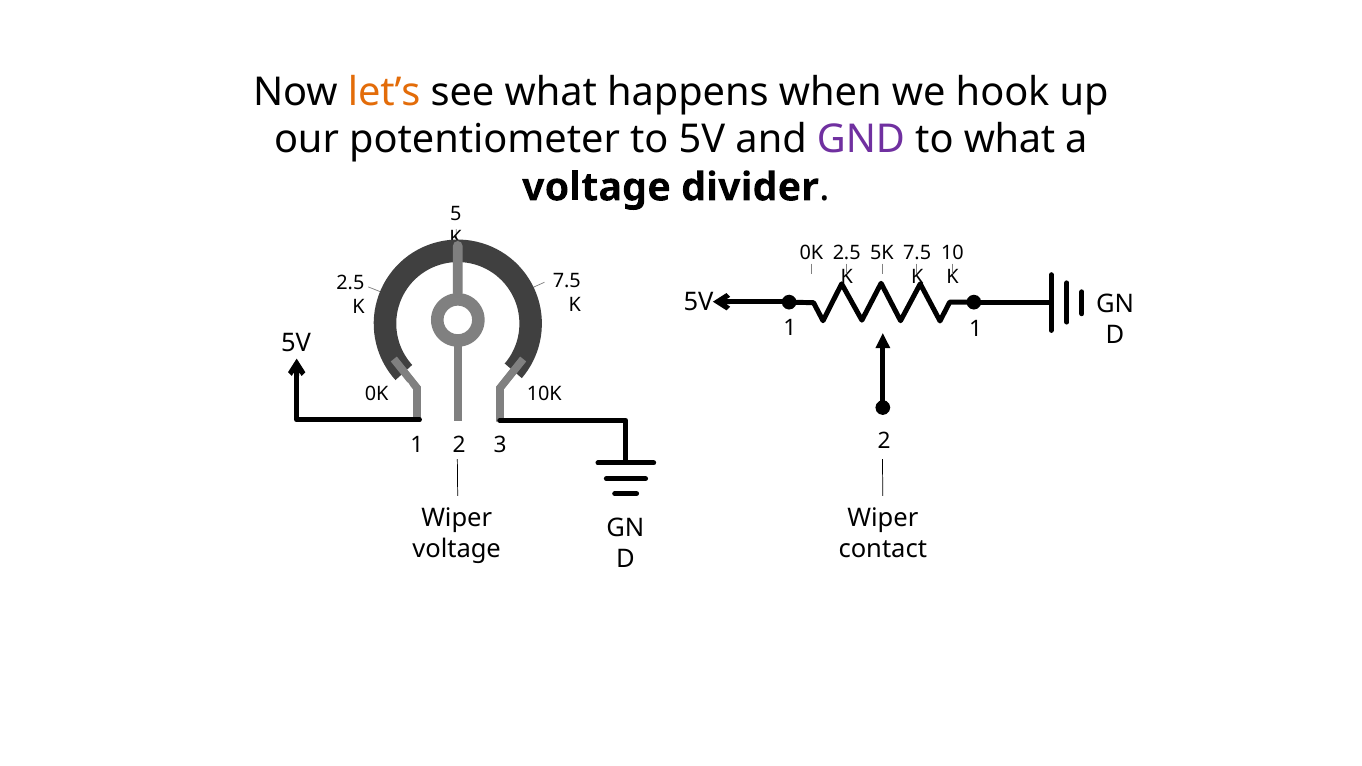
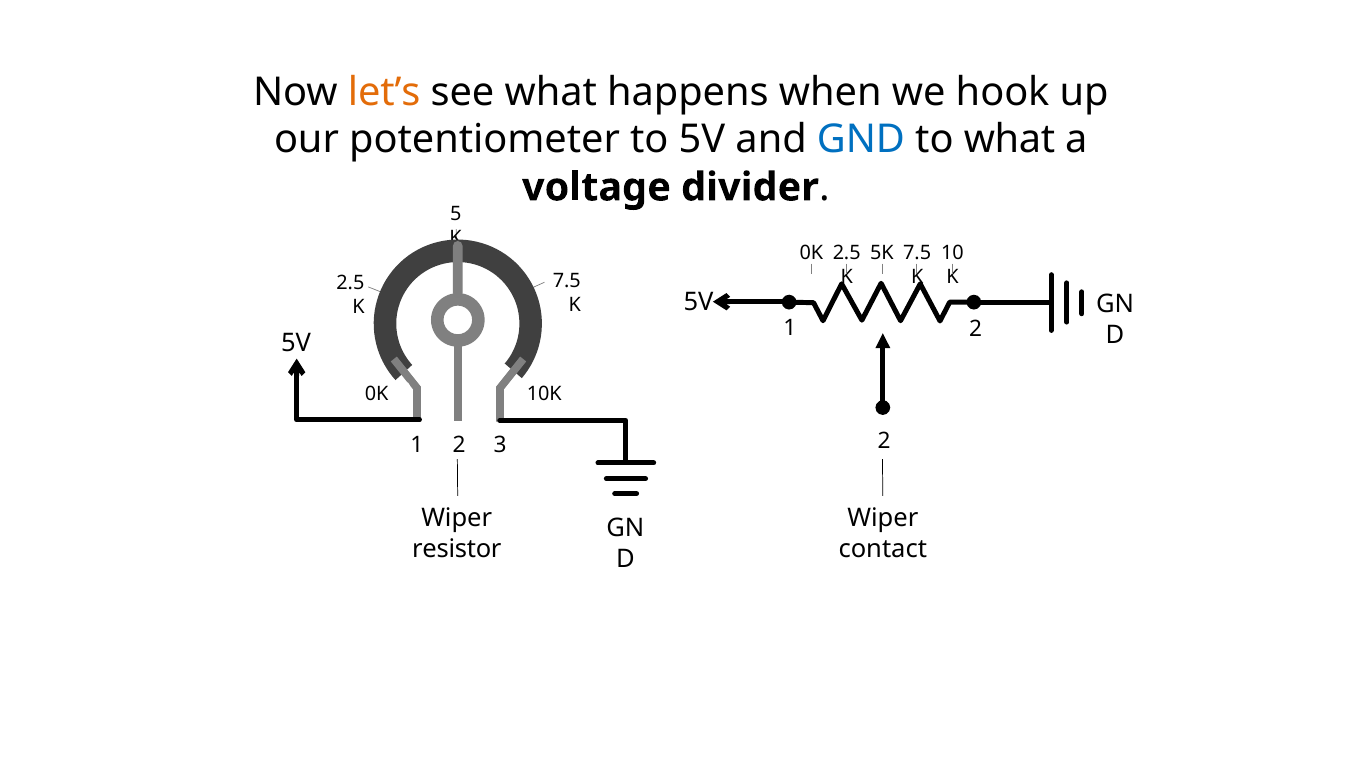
GND colour: purple -> blue
1 1: 1 -> 2
voltage at (457, 549): voltage -> resistor
